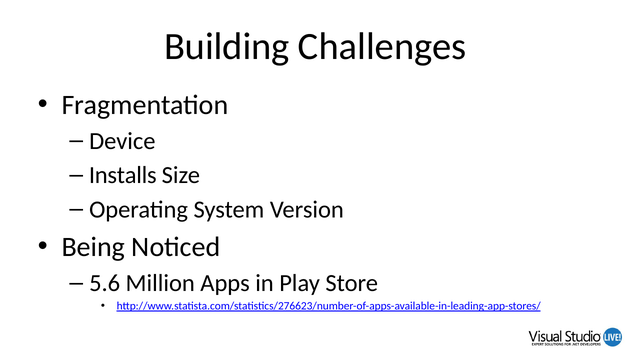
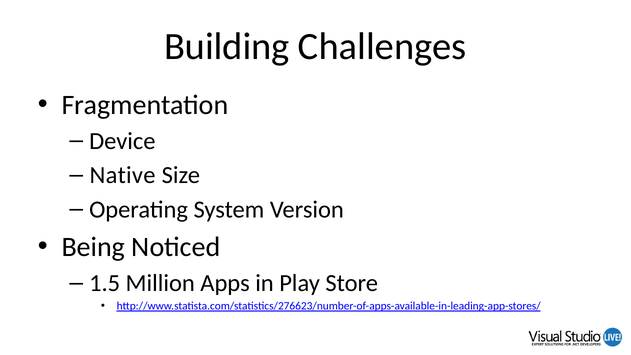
Installs: Installs -> Native
5.6: 5.6 -> 1.5
